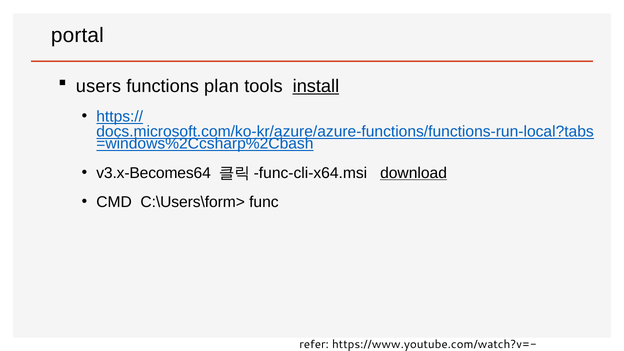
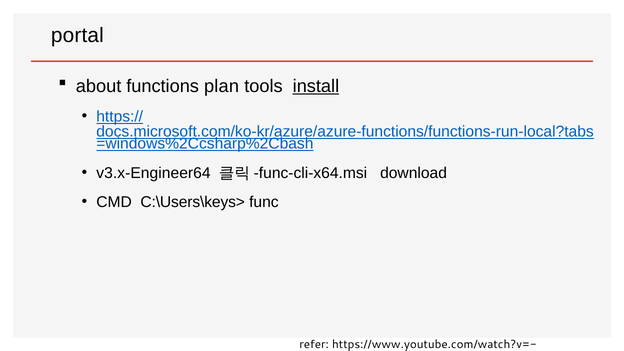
users: users -> about
v3.x-Becomes64: v3.x-Becomes64 -> v3.x-Engineer64
download underline: present -> none
C:\Users\form>: C:\Users\form> -> C:\Users\keys>
